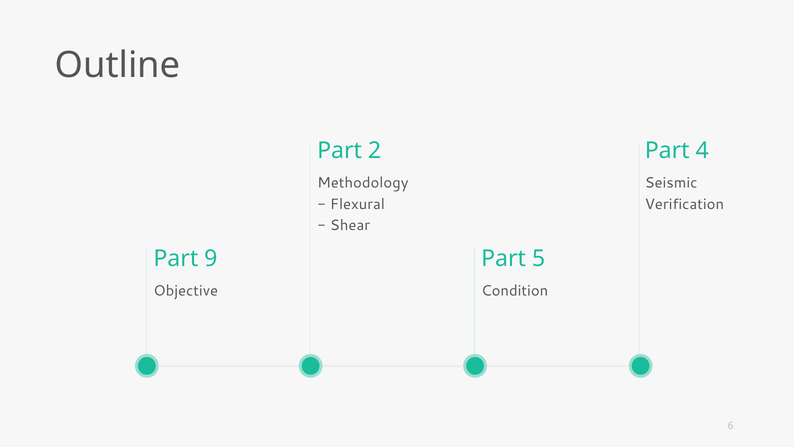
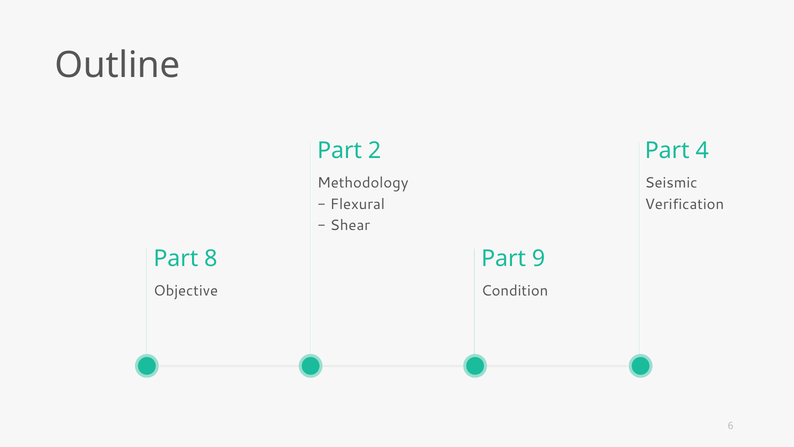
9: 9 -> 8
5: 5 -> 9
